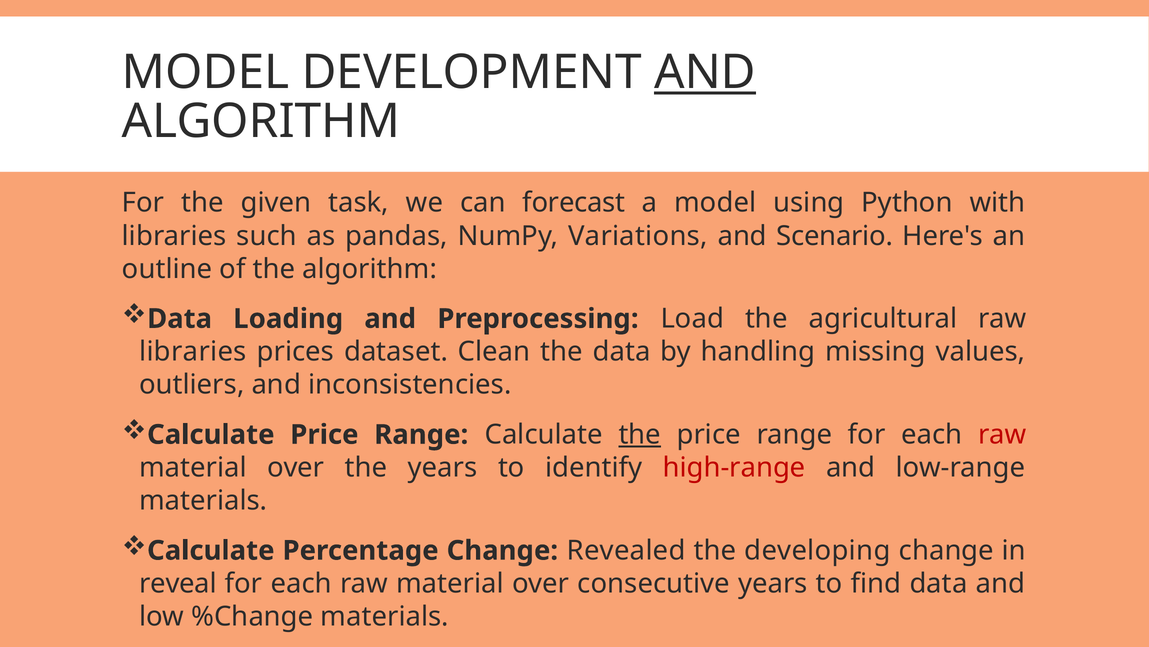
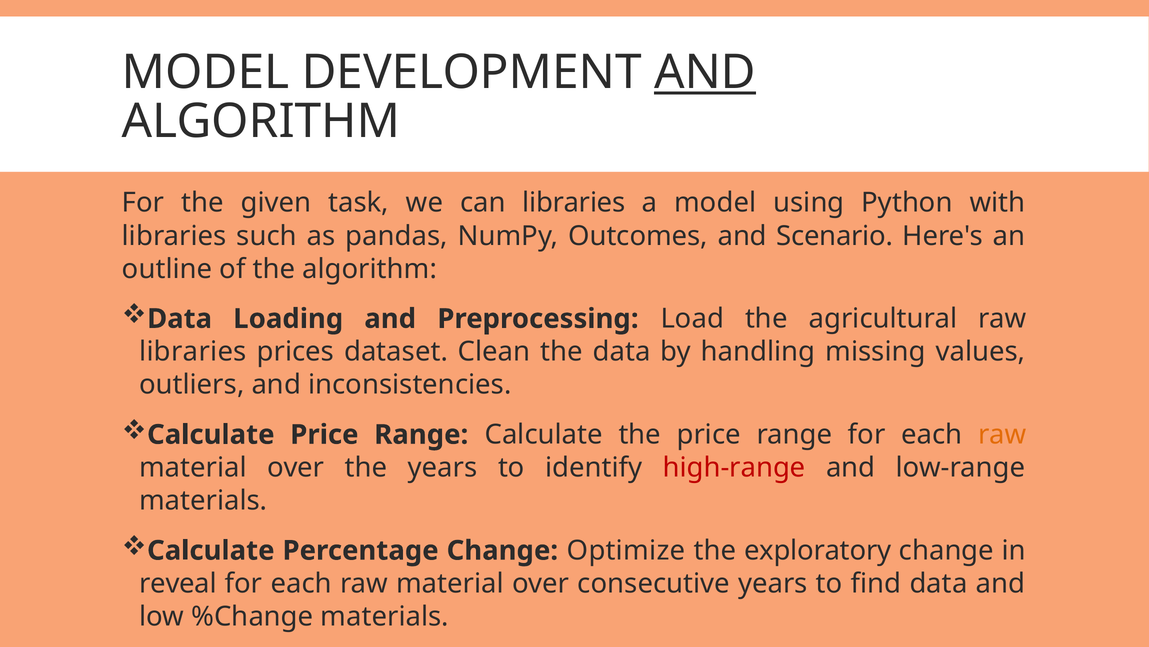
can forecast: forecast -> libraries
Variations: Variations -> Outcomes
the at (640, 434) underline: present -> none
raw at (1002, 434) colour: red -> orange
Revealed: Revealed -> Optimize
developing: developing -> exploratory
